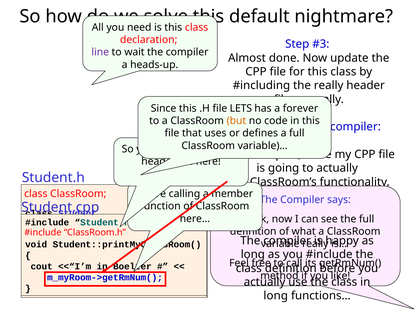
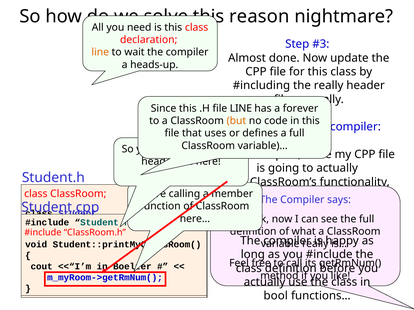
default: default -> reason
line at (100, 52) colour: purple -> orange
file LETS: LETS -> LINE
long at (276, 296): long -> bool
